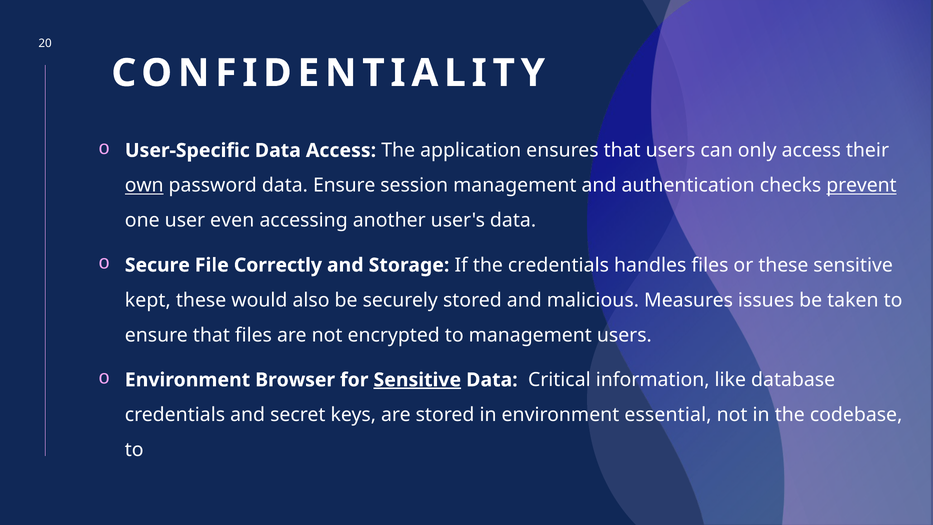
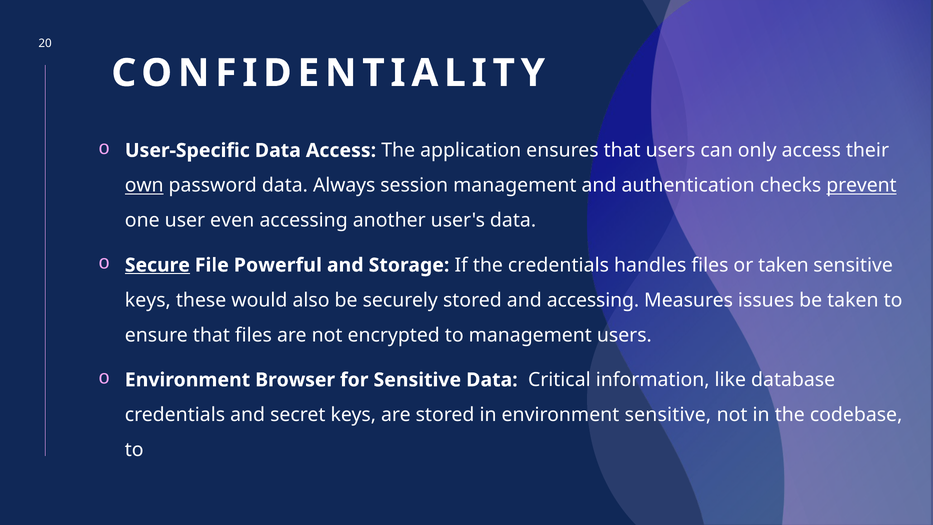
data Ensure: Ensure -> Always
Secure underline: none -> present
Correctly: Correctly -> Powerful
or these: these -> taken
kept at (148, 300): kept -> keys
and malicious: malicious -> accessing
Sensitive at (417, 380) underline: present -> none
environment essential: essential -> sensitive
